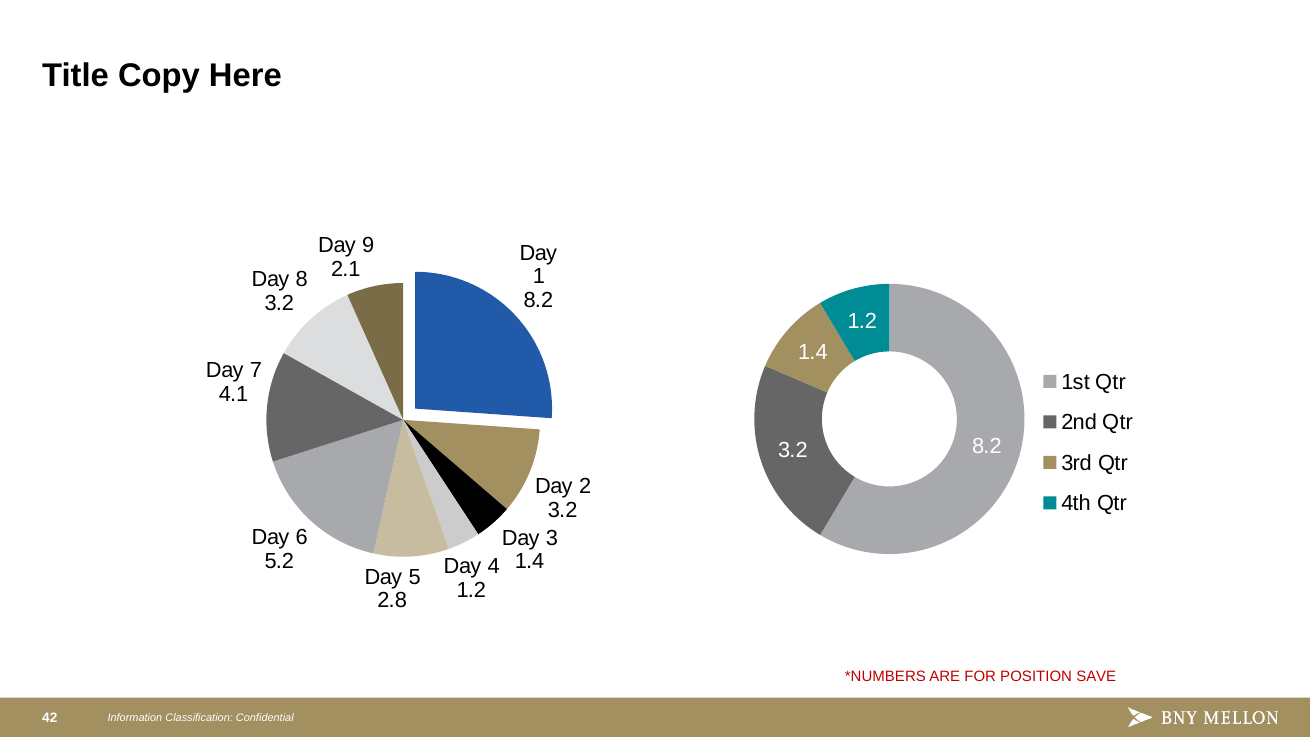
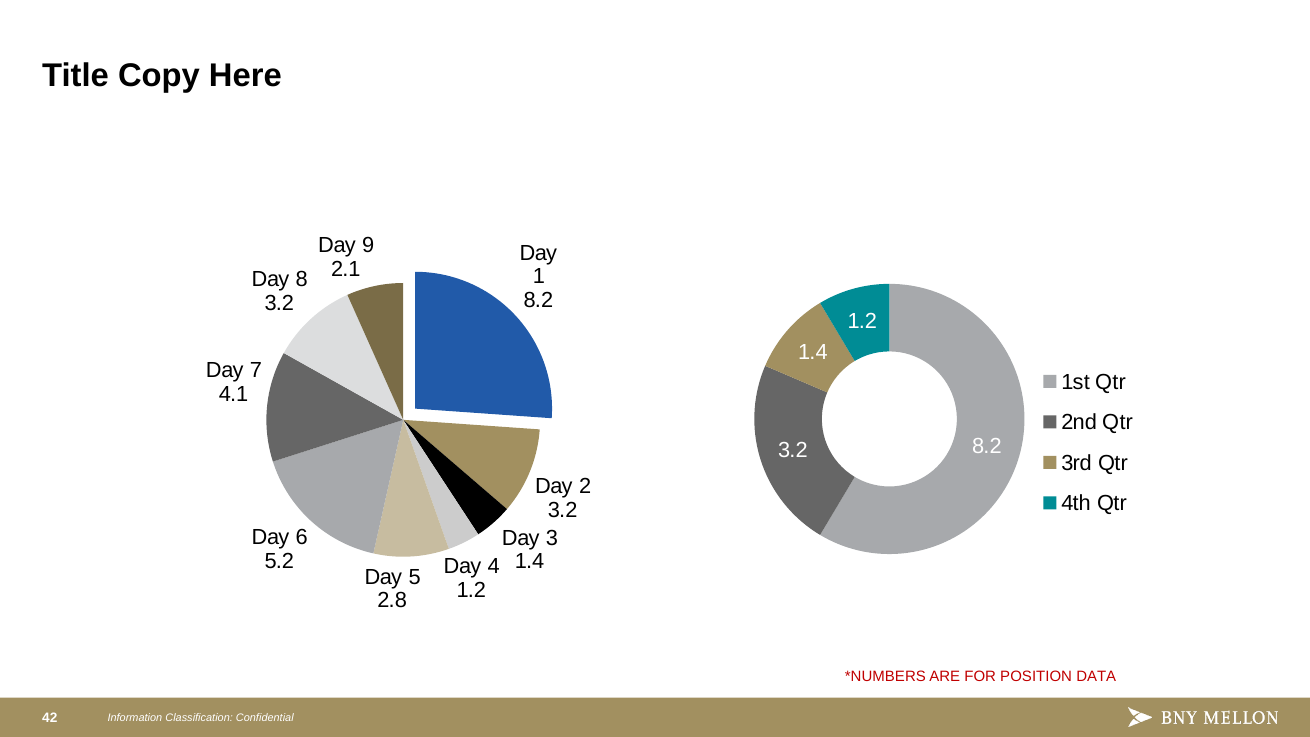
SAVE: SAVE -> DATA
